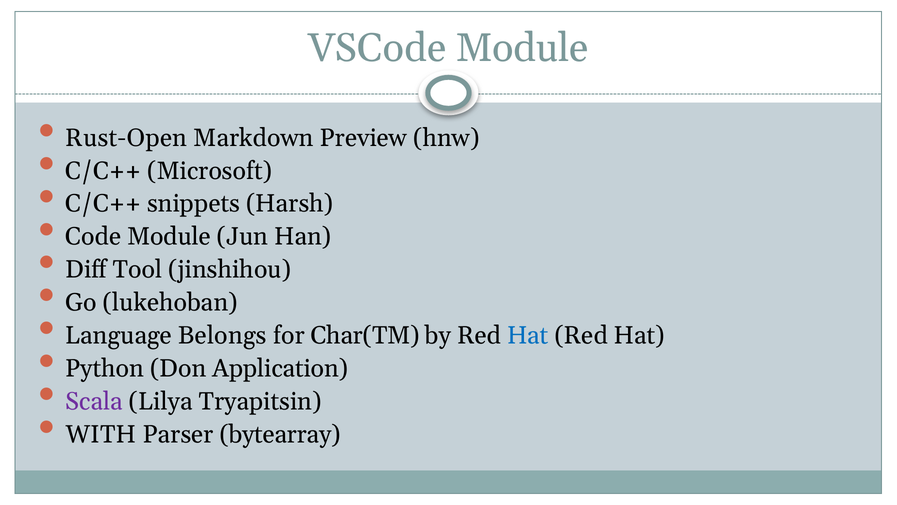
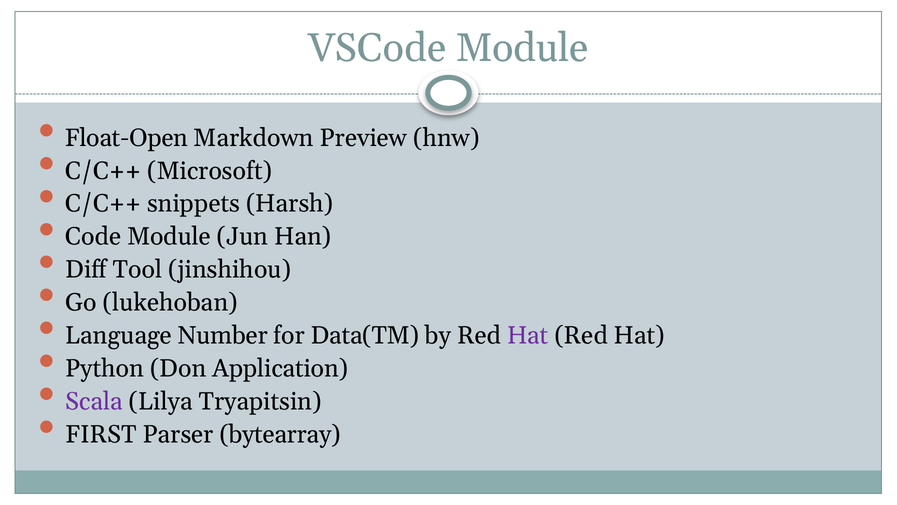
Rust-Open: Rust-Open -> Float-Open
Belongs: Belongs -> Number
Char(TM: Char(TM -> Data(TM
Hat at (528, 335) colour: blue -> purple
WITH: WITH -> FIRST
